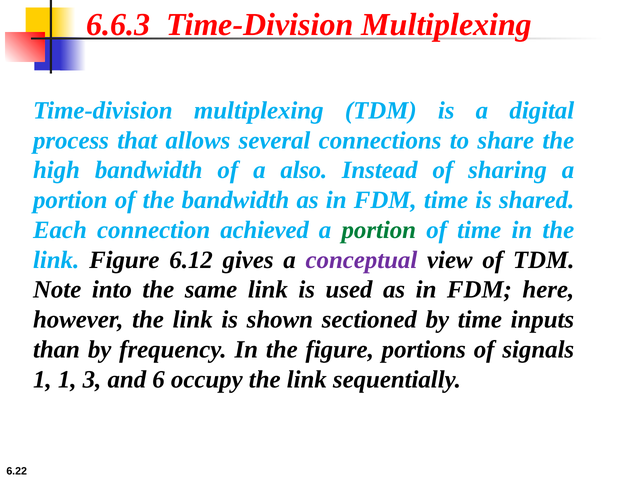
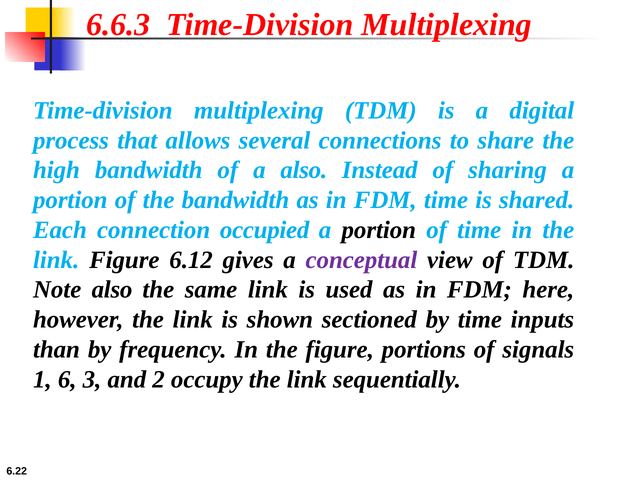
achieved: achieved -> occupied
portion at (379, 230) colour: green -> black
Note into: into -> also
1 1: 1 -> 6
6: 6 -> 2
